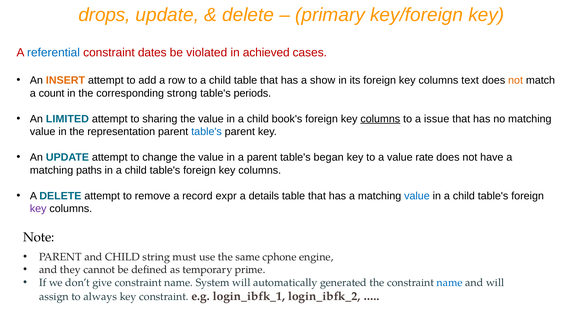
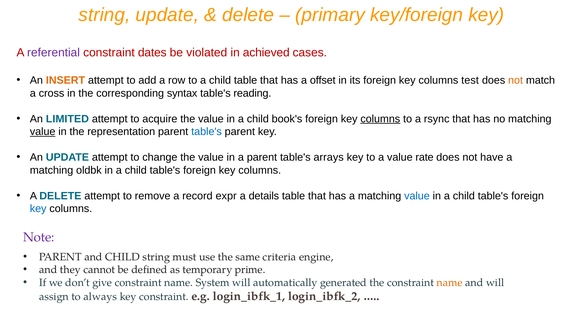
drops at (105, 15): drops -> string
referential colour: blue -> purple
show: show -> offset
text: text -> test
count: count -> cross
strong: strong -> syntax
periods: periods -> reading
sharing: sharing -> acquire
issue: issue -> rsync
value at (43, 132) underline: none -> present
began: began -> arrays
paths: paths -> oldbk
key at (38, 208) colour: purple -> blue
Note colour: black -> purple
cphone: cphone -> criteria
name at (450, 282) colour: blue -> orange
